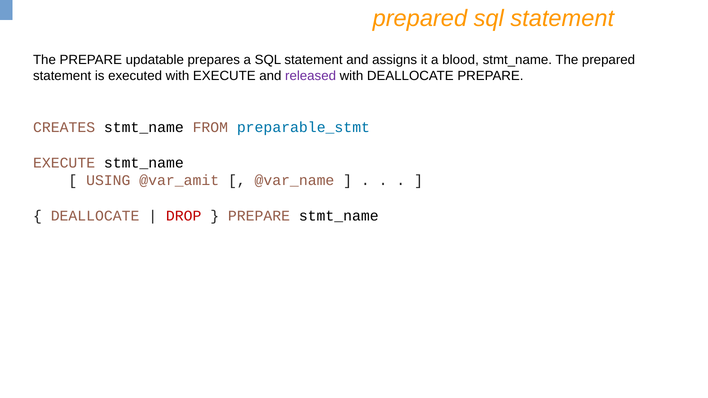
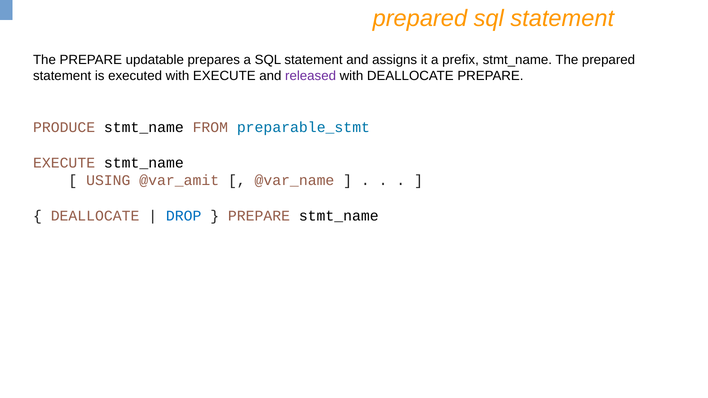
blood: blood -> prefix
CREATES: CREATES -> PRODUCE
DROP colour: red -> blue
